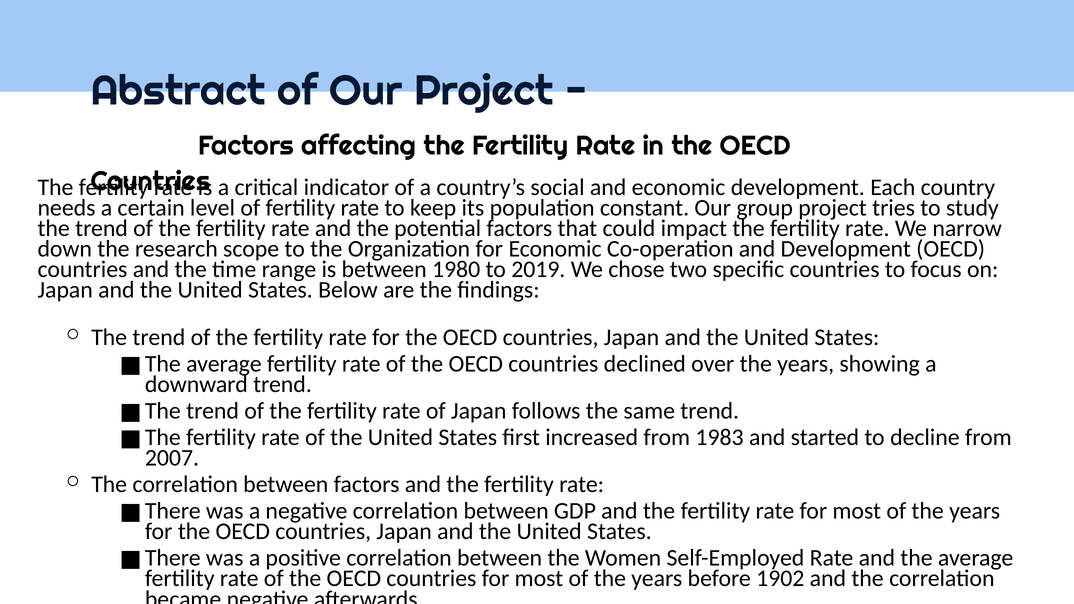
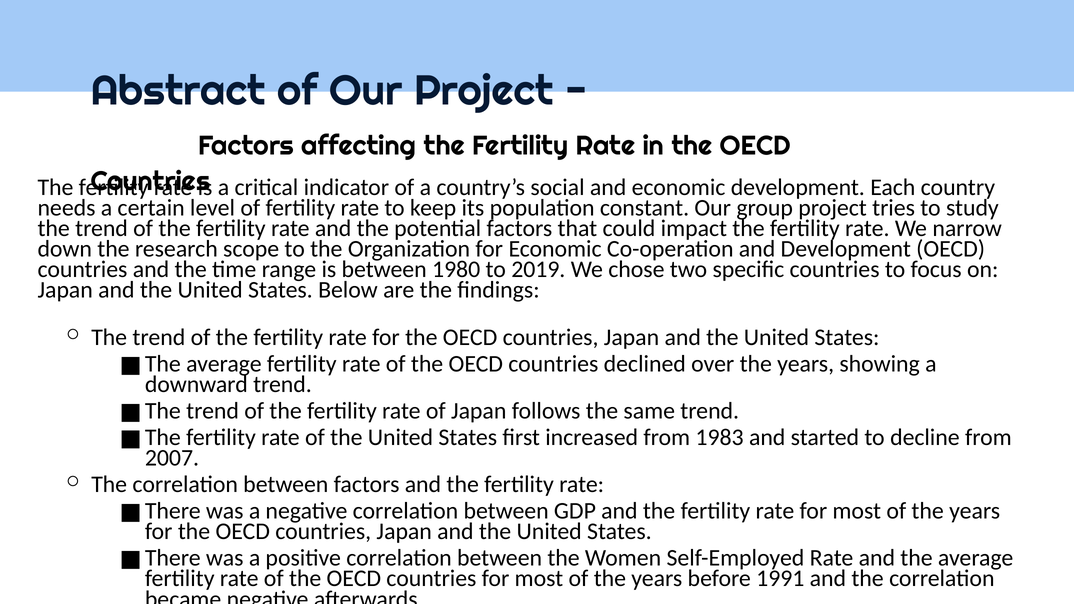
1902: 1902 -> 1991
